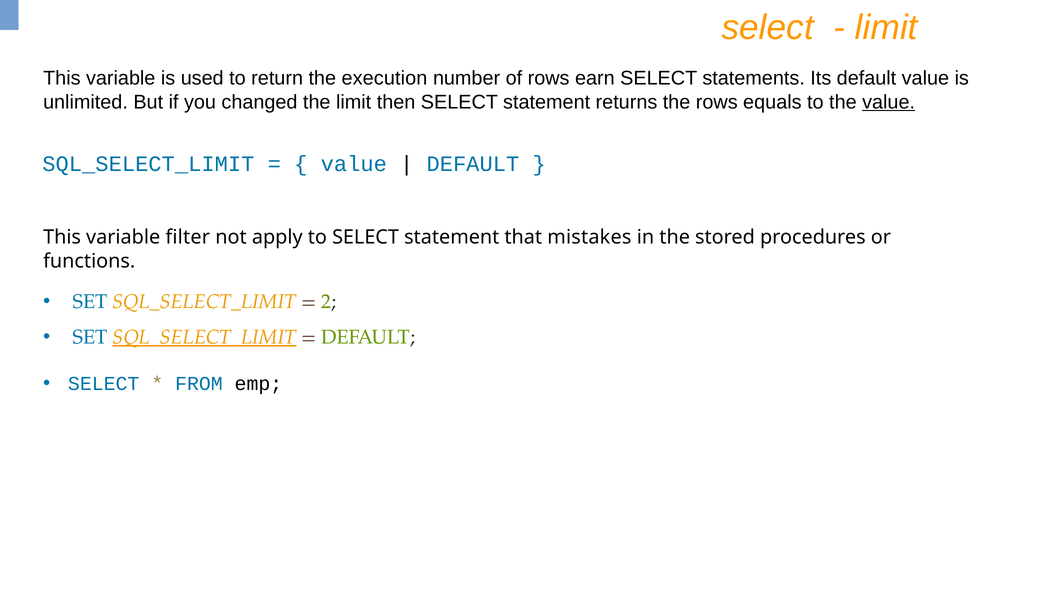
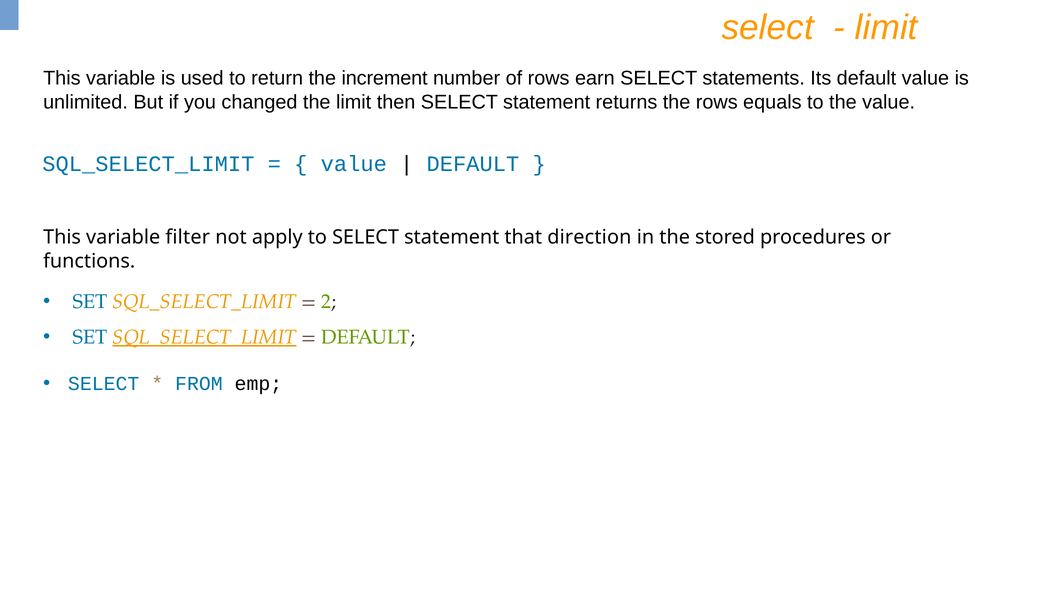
execution: execution -> increment
value at (889, 102) underline: present -> none
mistakes: mistakes -> direction
